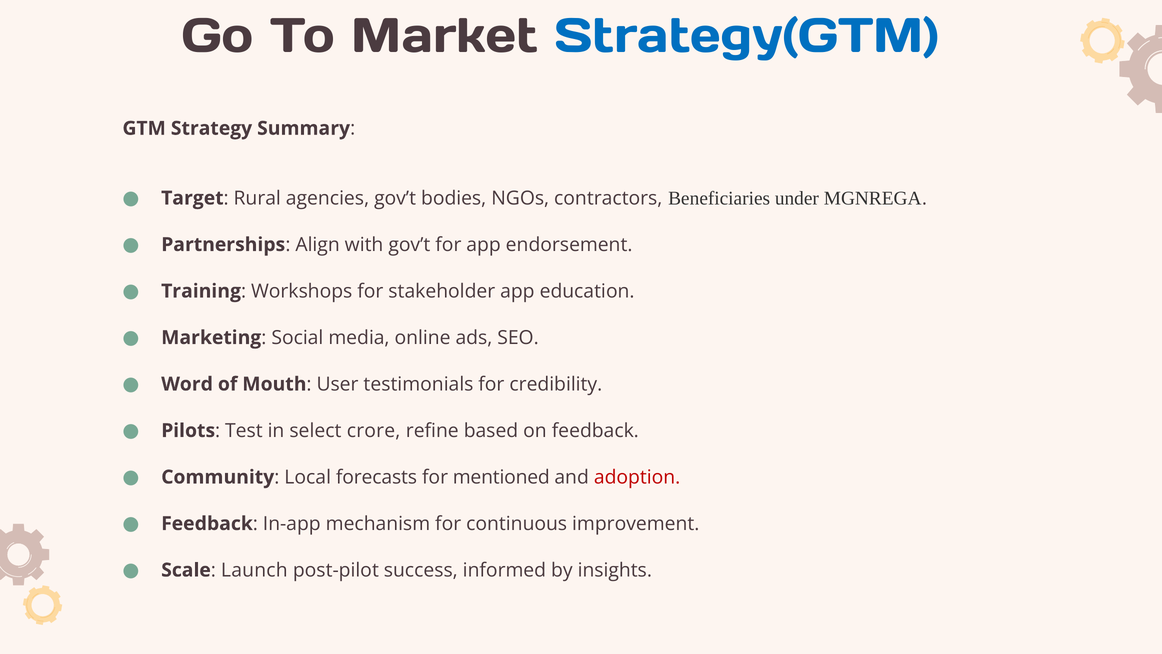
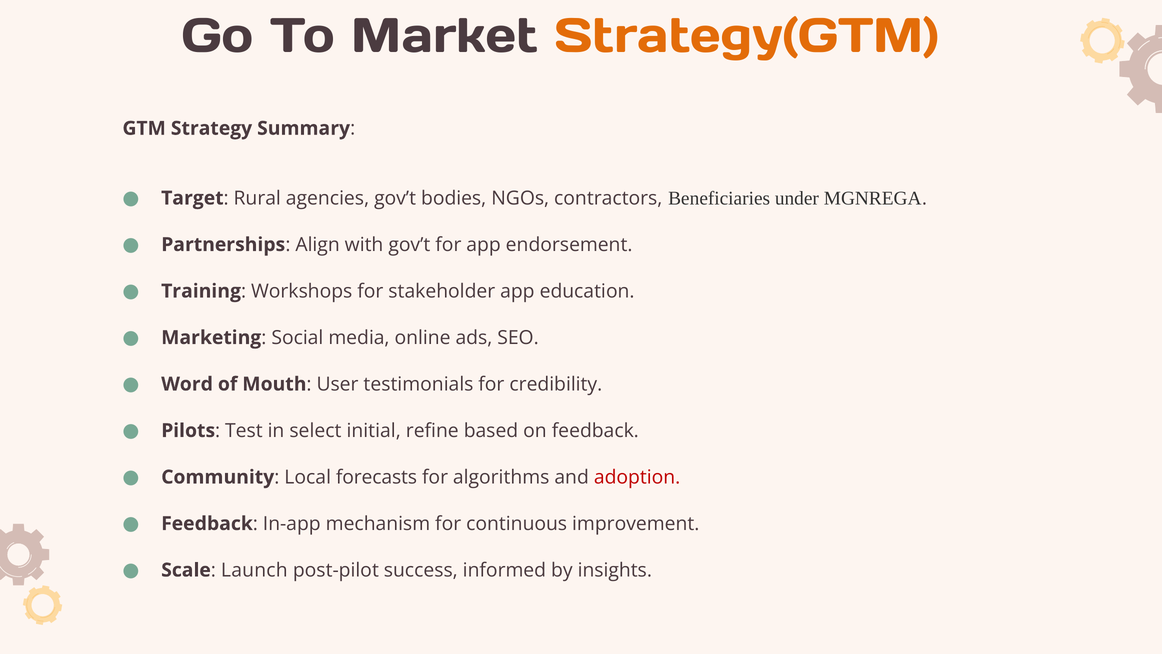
Strategy(GTM colour: blue -> orange
crore: crore -> initial
mentioned: mentioned -> algorithms
